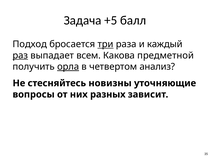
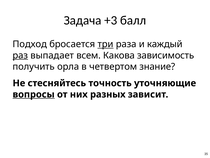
+5: +5 -> +3
предметной: предметной -> зависимость
орла underline: present -> none
анализ: анализ -> знание
новизны: новизны -> точность
вопросы underline: none -> present
